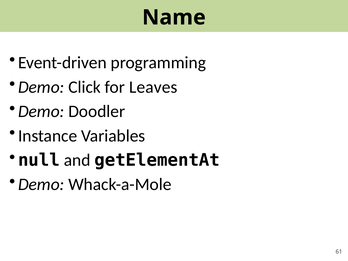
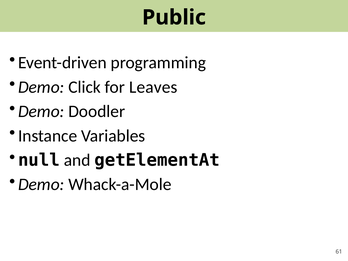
Name: Name -> Public
